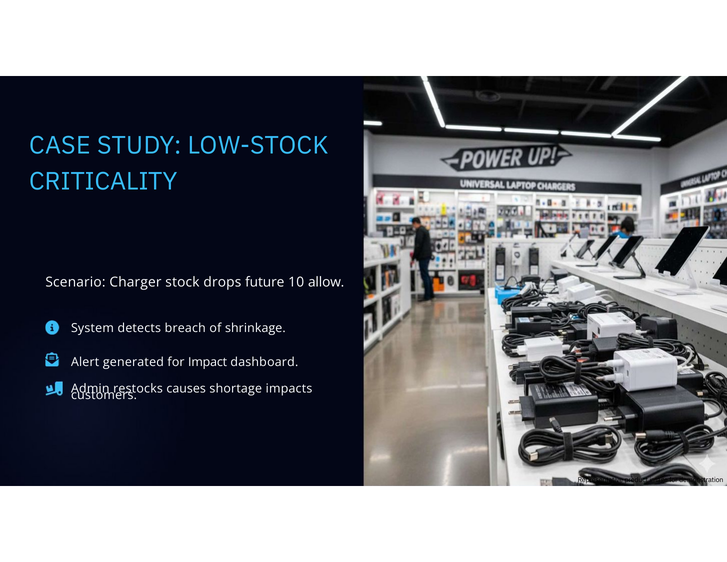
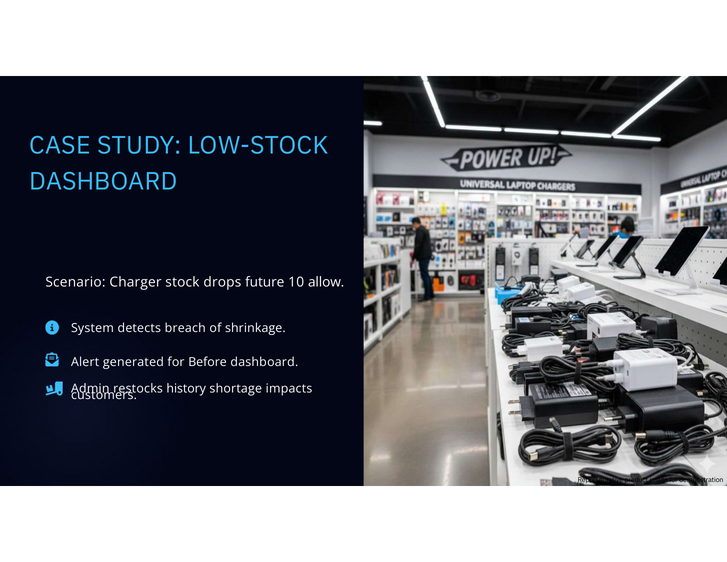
CRITICALITY at (103, 182): CRITICALITY -> DASHBOARD
Impact: Impact -> Before
causes: causes -> history
